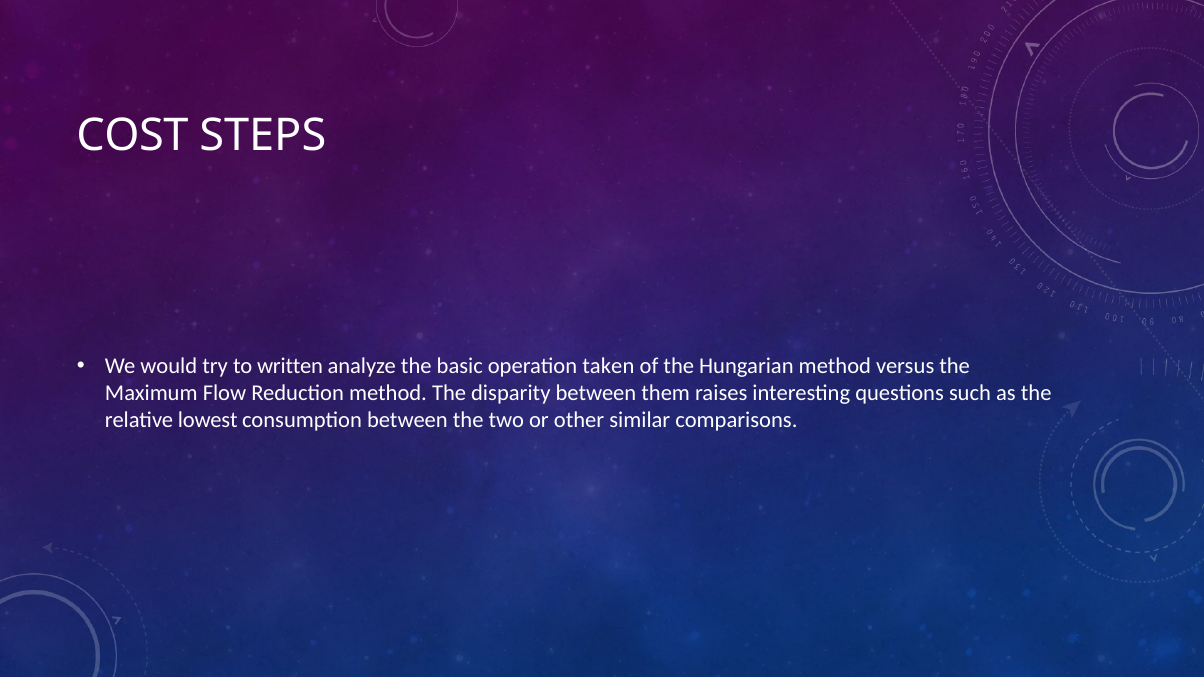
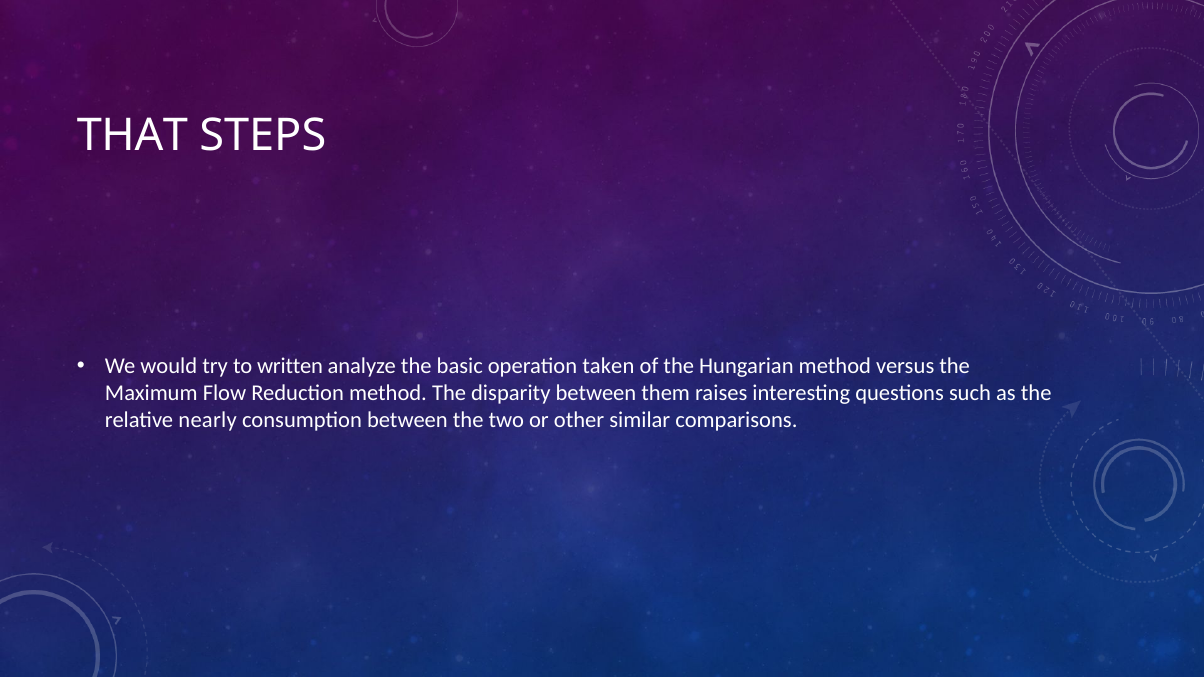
COST: COST -> THAT
lowest: lowest -> nearly
